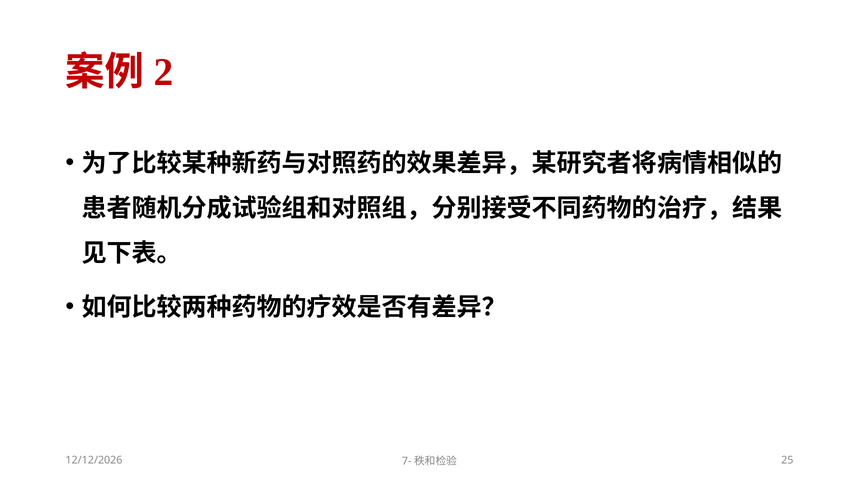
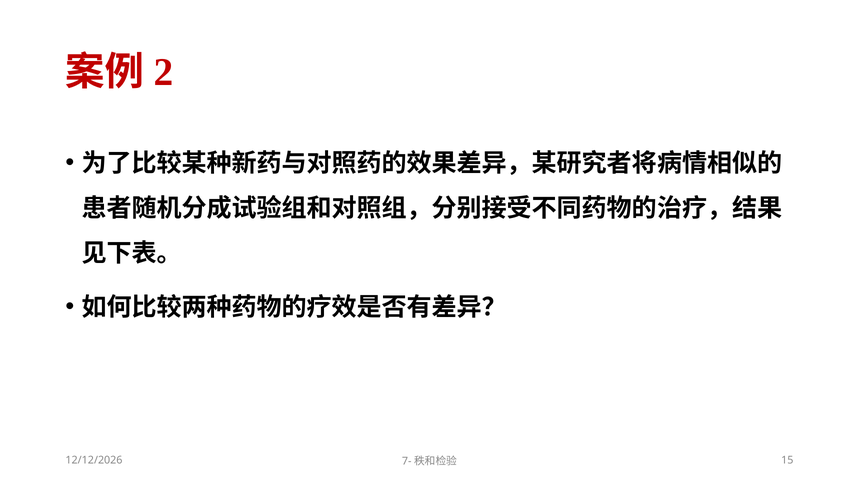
25: 25 -> 15
